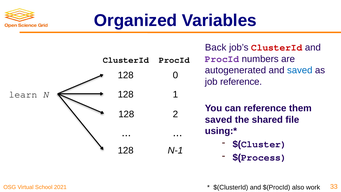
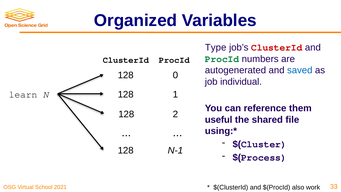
Back: Back -> Type
ProcId at (222, 59) colour: purple -> green
job reference: reference -> individual
saved at (219, 120): saved -> useful
